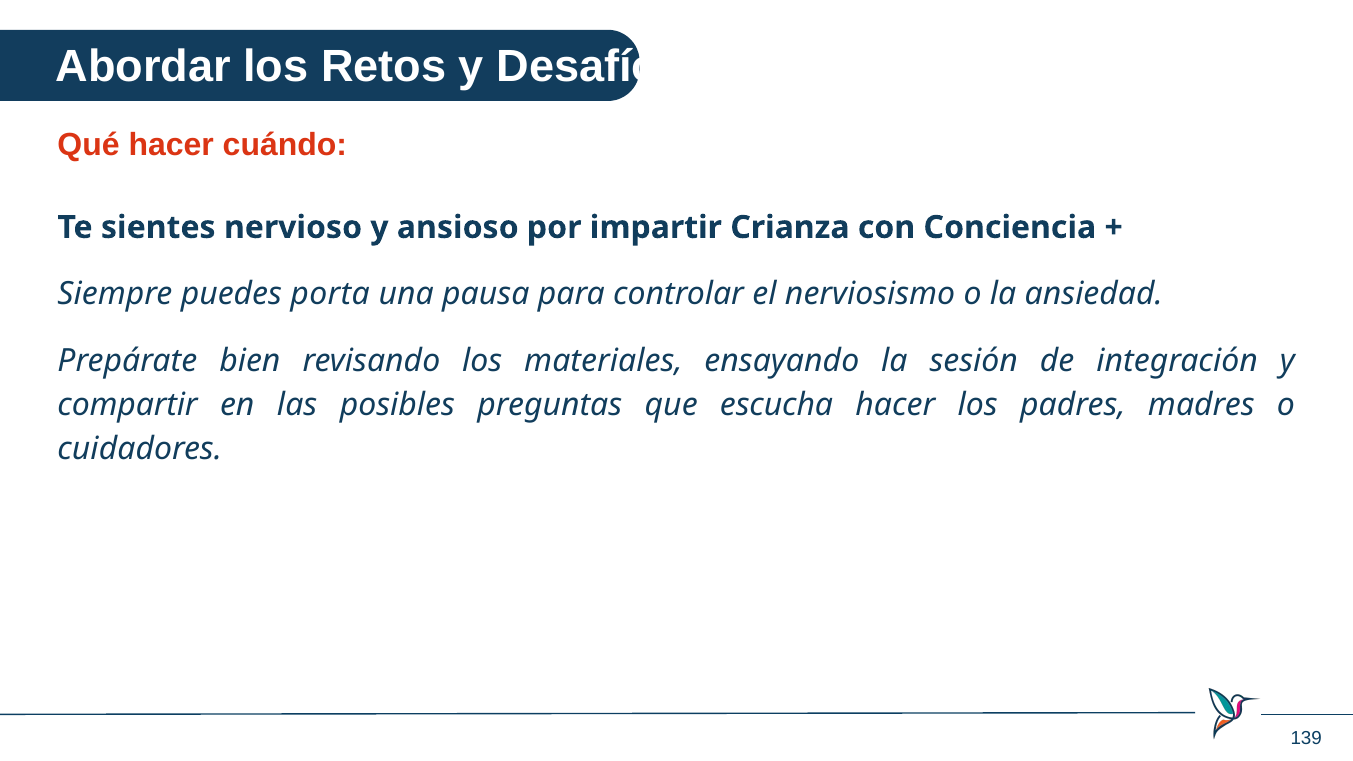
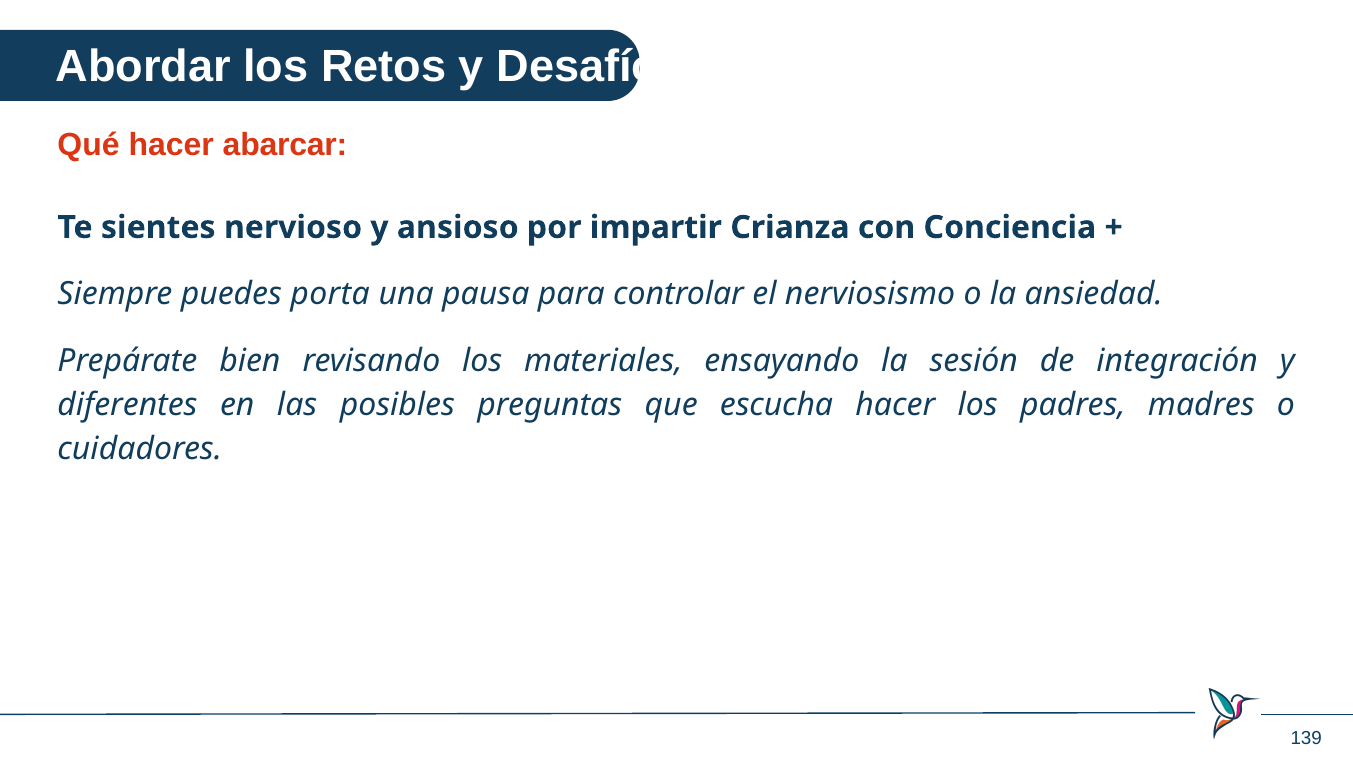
cuándo: cuándo -> abarcar
compartir: compartir -> diferentes
